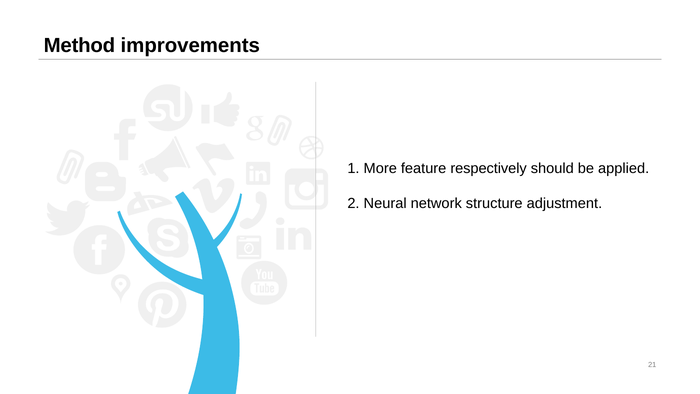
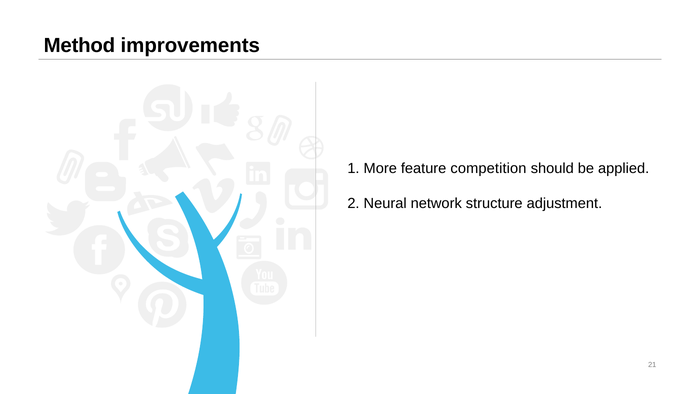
respectively: respectively -> competition
